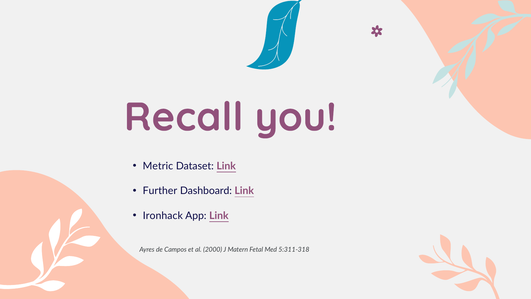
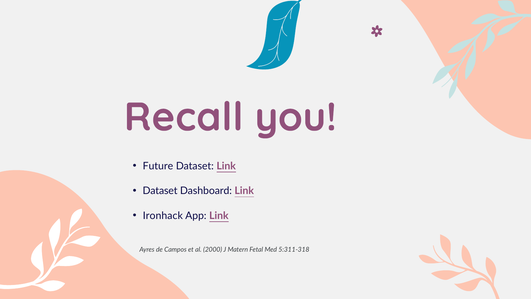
Metric: Metric -> Future
Further at (160, 191): Further -> Dataset
